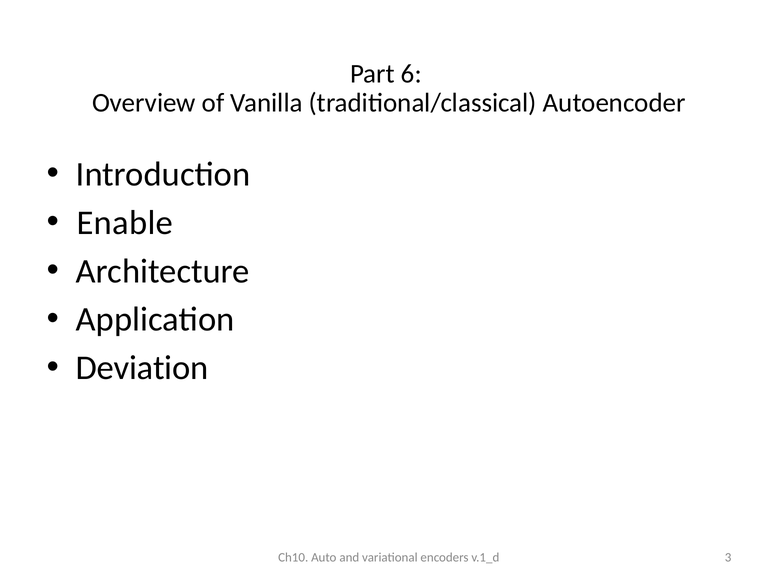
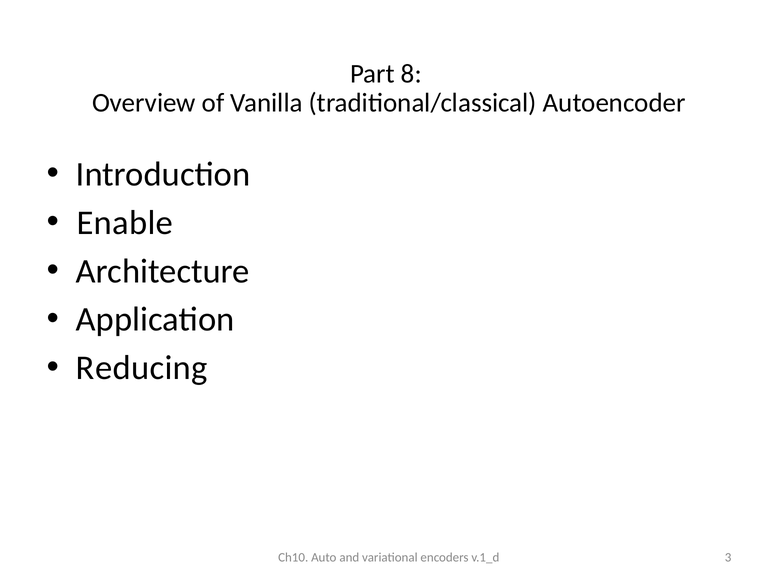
6: 6 -> 8
Deviation: Deviation -> Reducing
